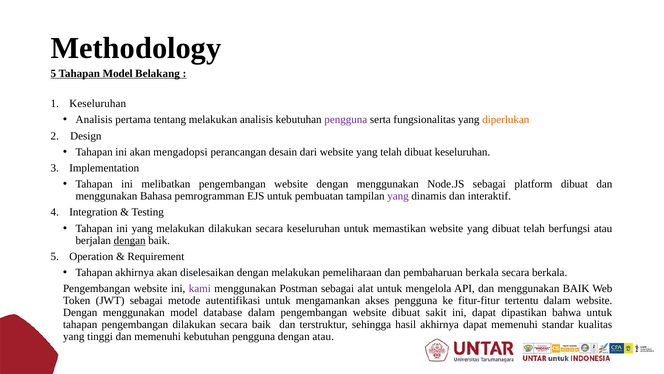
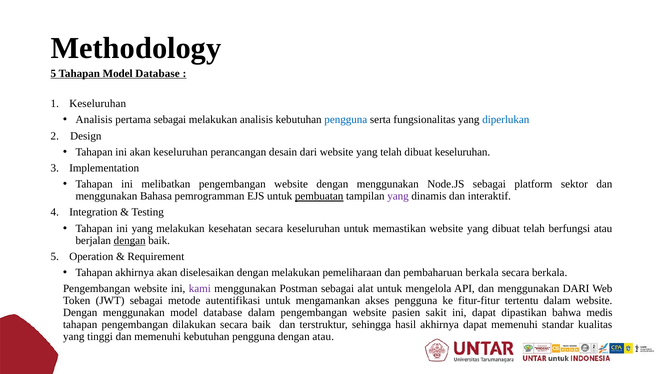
Tahapan Model Belakang: Belakang -> Database
pertama tentang: tentang -> sebagai
pengguna at (346, 120) colour: purple -> blue
diperlukan colour: orange -> blue
akan mengadopsi: mengadopsi -> keseluruhan
platform dibuat: dibuat -> sektor
pembuatan underline: none -> present
melakukan dilakukan: dilakukan -> kesehatan
menggunakan BAIK: BAIK -> DARI
website dibuat: dibuat -> pasien
bahwa untuk: untuk -> medis
